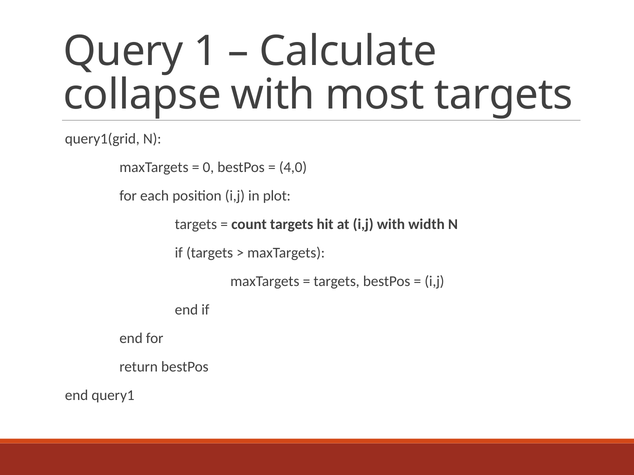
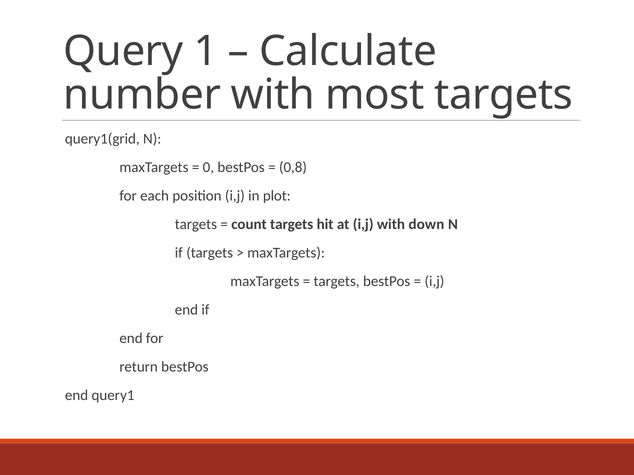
collapse: collapse -> number
4,0: 4,0 -> 0,8
width: width -> down
